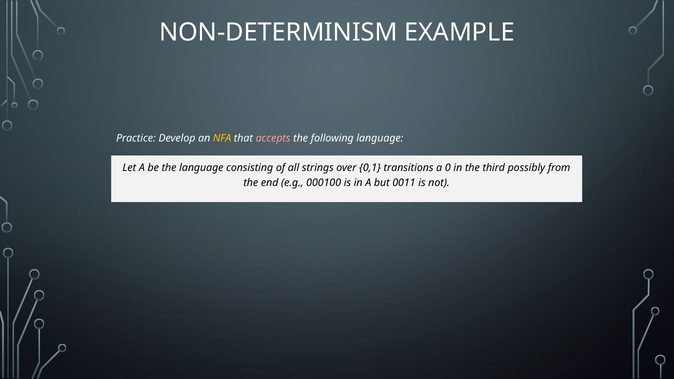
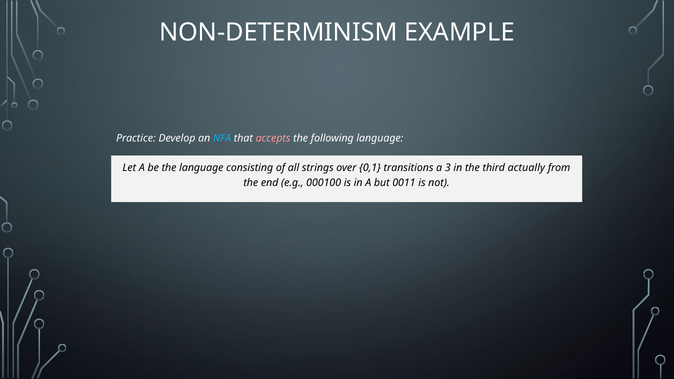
NFA colour: yellow -> light blue
0: 0 -> 3
possibly: possibly -> actually
